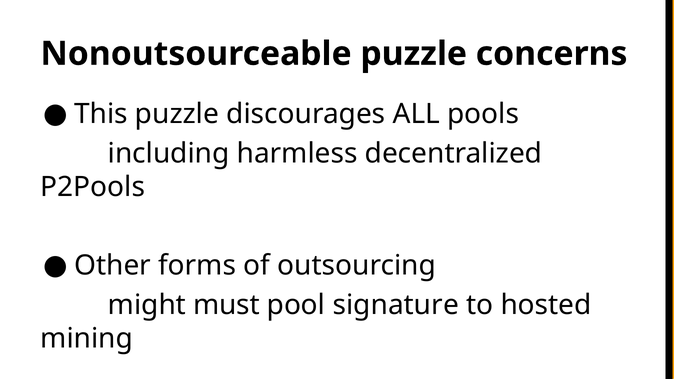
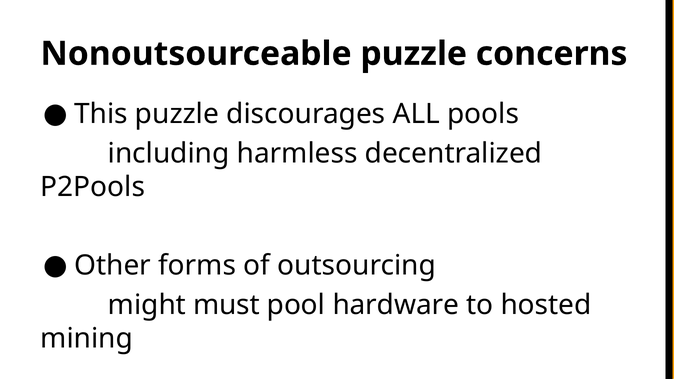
signature: signature -> hardware
